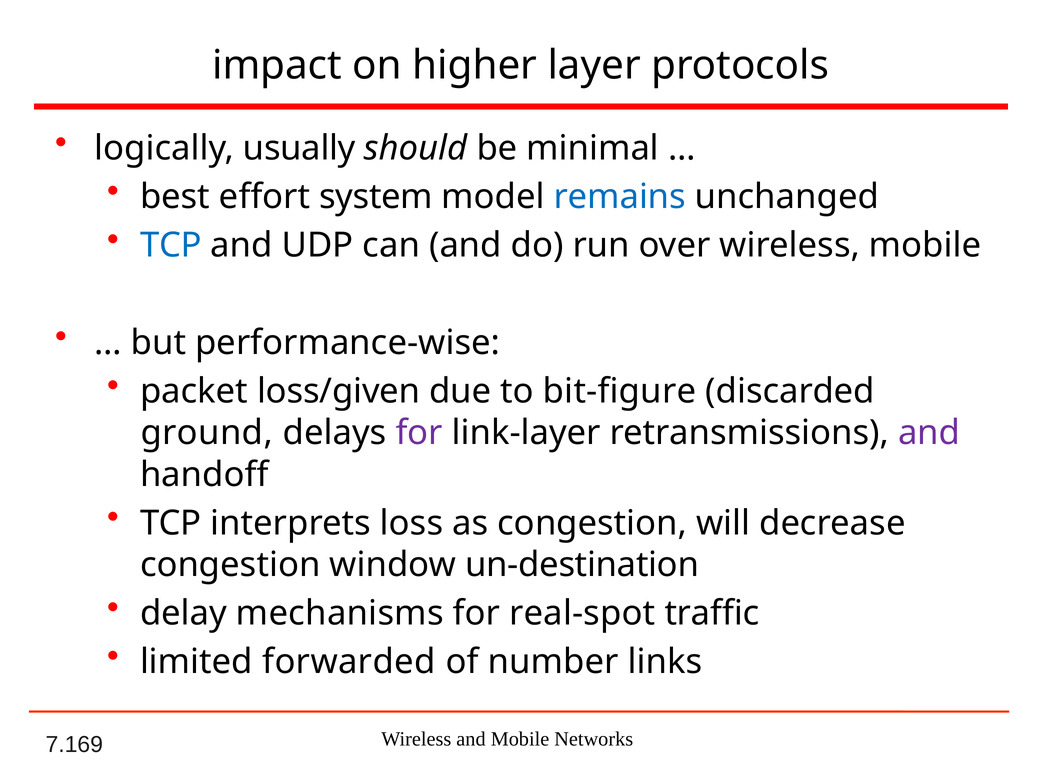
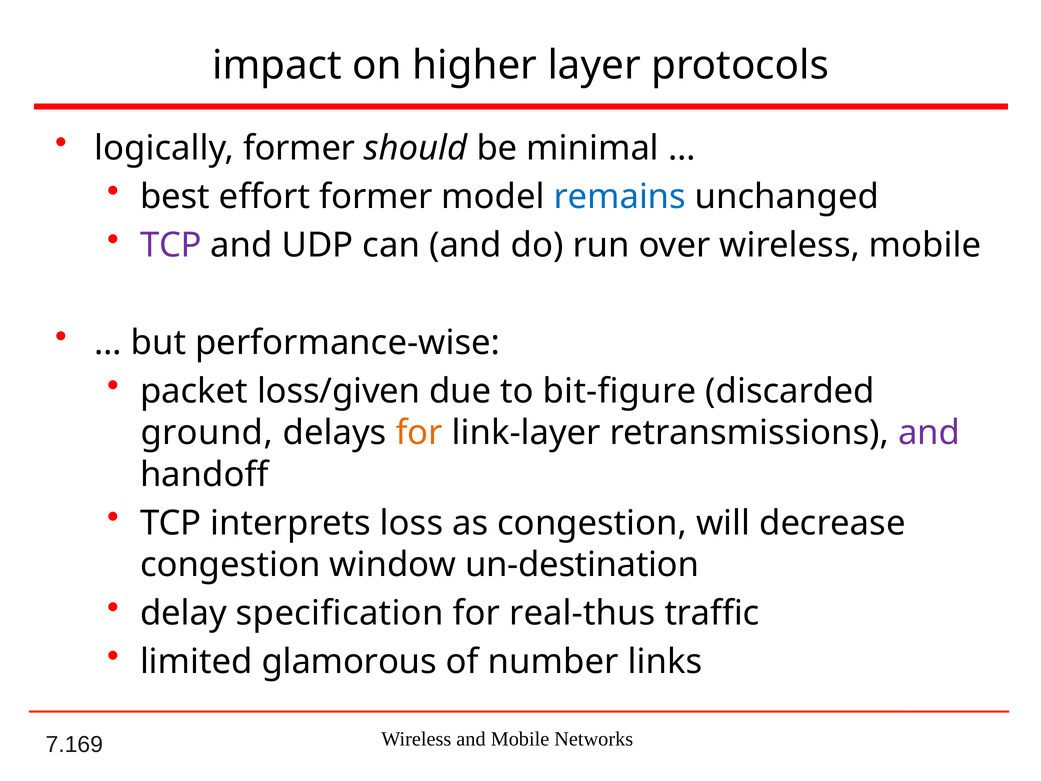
logically usually: usually -> former
effort system: system -> former
TCP at (171, 245) colour: blue -> purple
for at (419, 433) colour: purple -> orange
mechanisms: mechanisms -> specification
real-spot: real-spot -> real-thus
forwarded: forwarded -> glamorous
